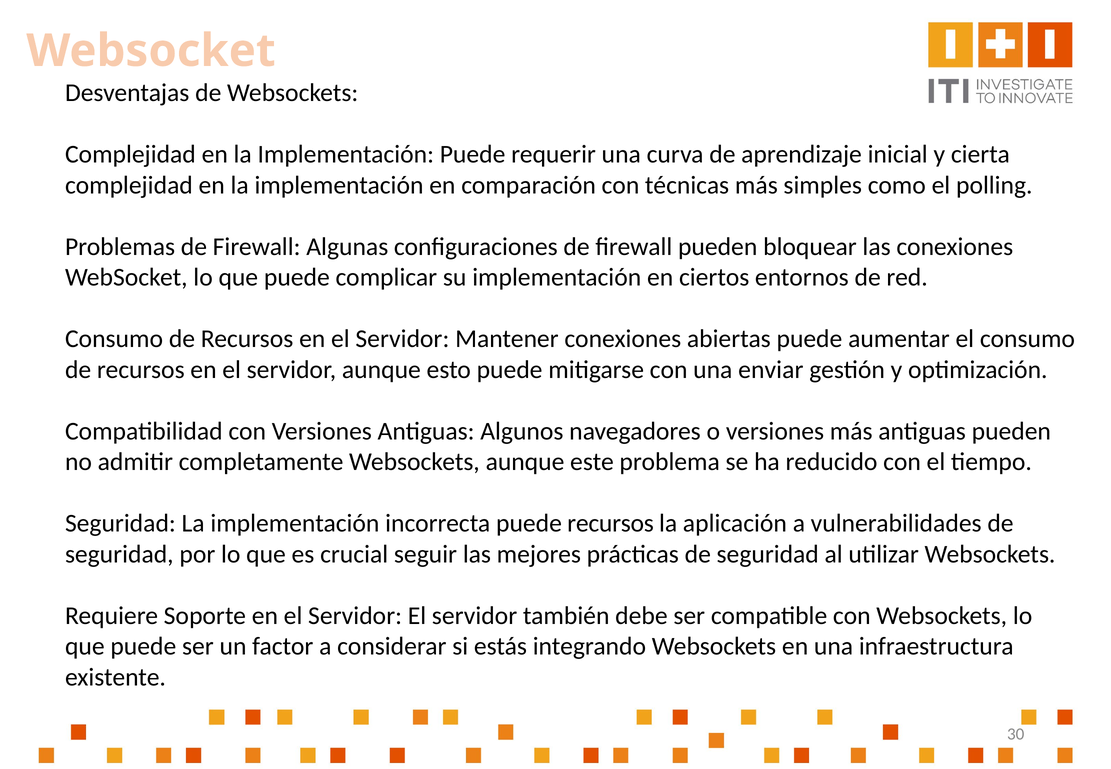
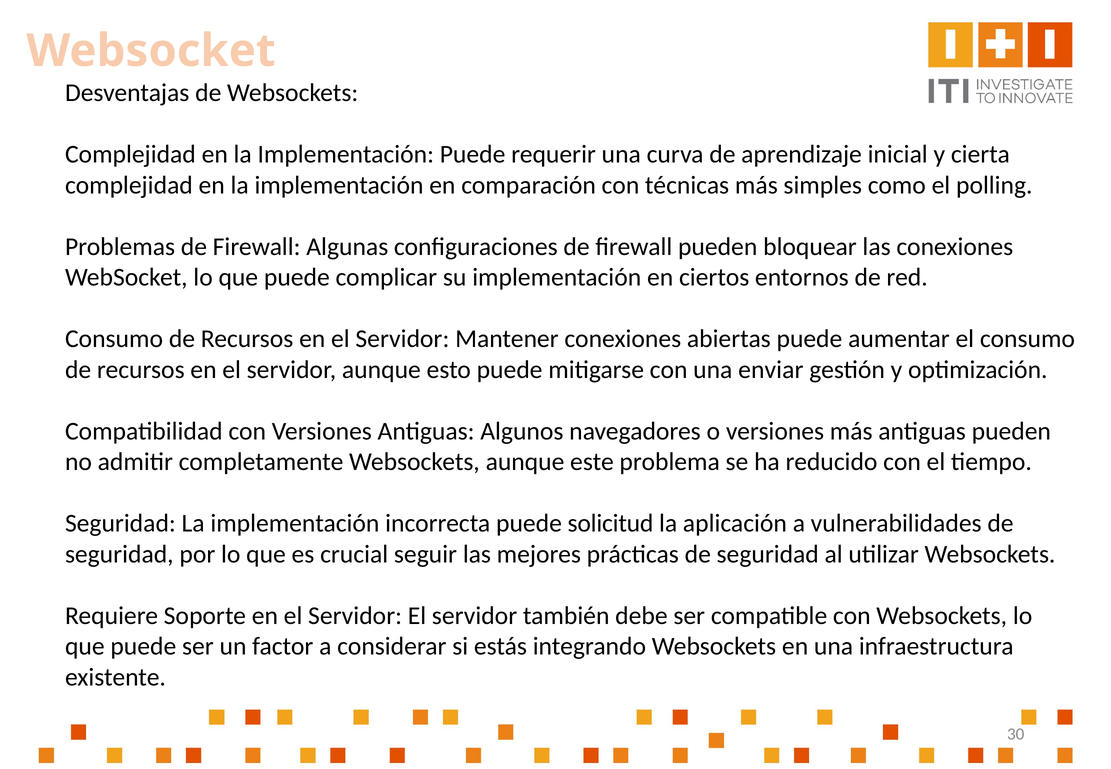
puede recursos: recursos -> solicitud
